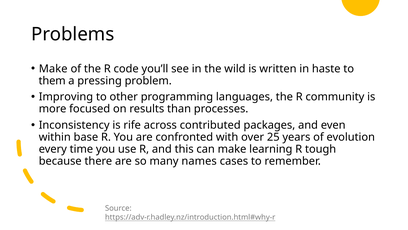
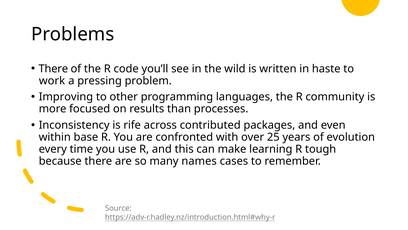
Make at (53, 69): Make -> There
them: them -> work
